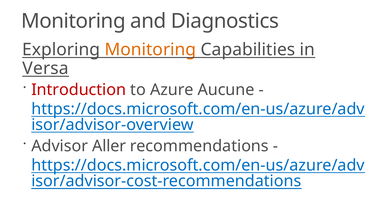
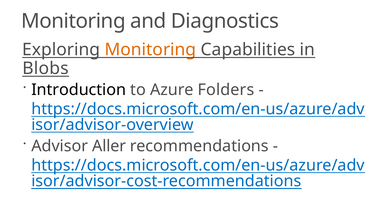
Versa: Versa -> Blobs
Introduction colour: red -> black
Aucune: Aucune -> Folders
